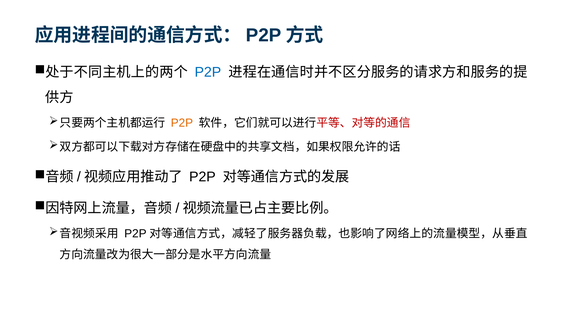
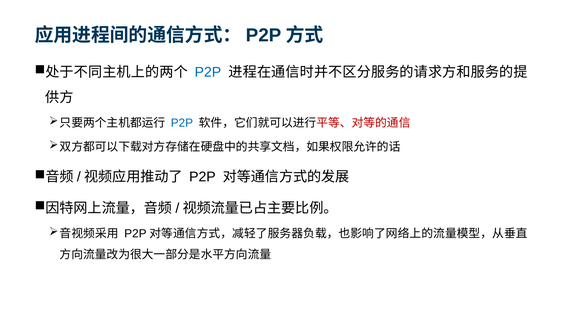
P2P at (182, 123) colour: orange -> blue
